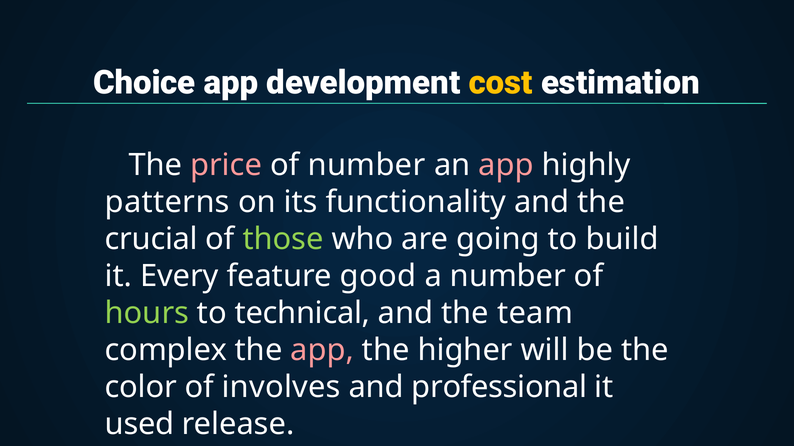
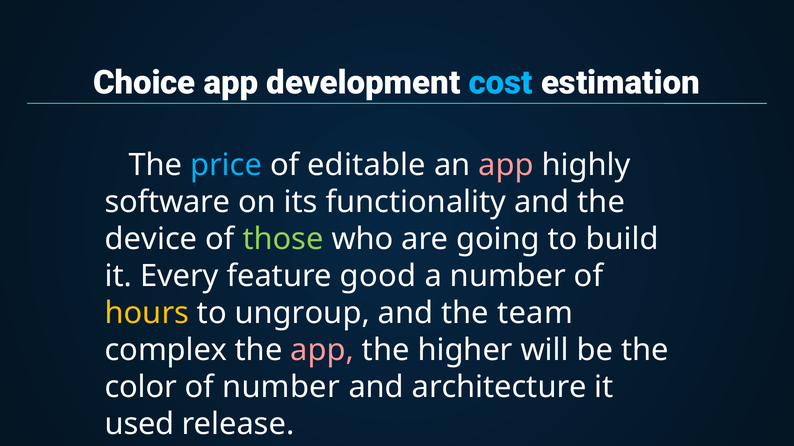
cost colour: yellow -> light blue
price colour: pink -> light blue
of number: number -> editable
patterns: patterns -> software
crucial: crucial -> device
hours colour: light green -> yellow
technical: technical -> ungroup
of involves: involves -> number
professional: professional -> architecture
